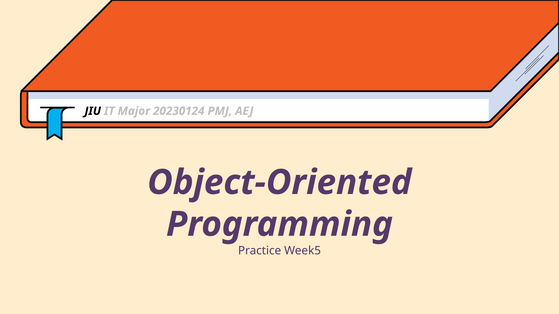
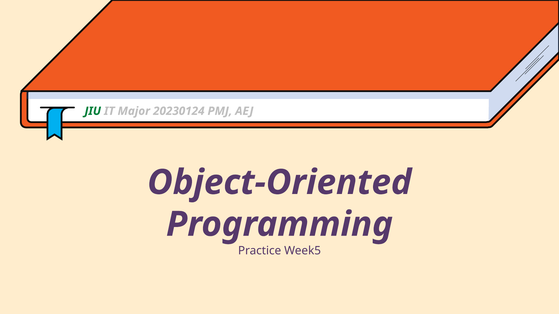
JIU colour: black -> green
